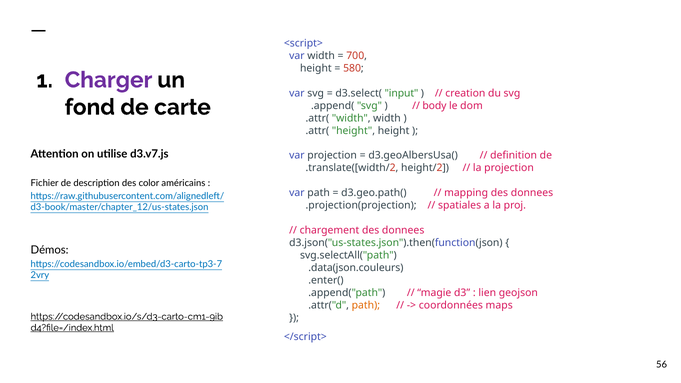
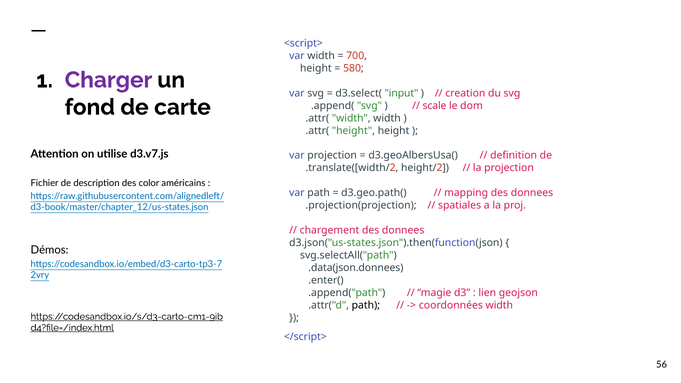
body: body -> scale
.data(json.couleurs: .data(json.couleurs -> .data(json.donnees
path at (366, 306) colour: orange -> black
coordonnées maps: maps -> width
